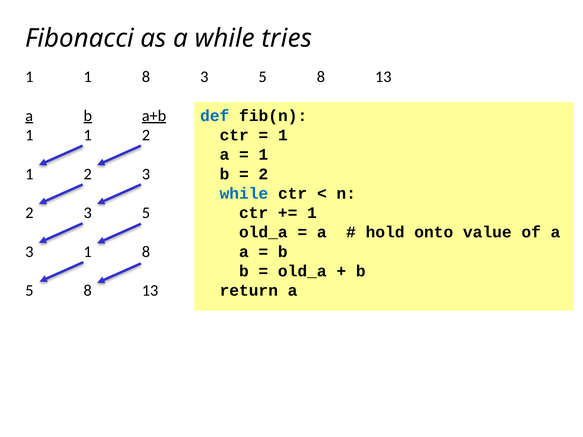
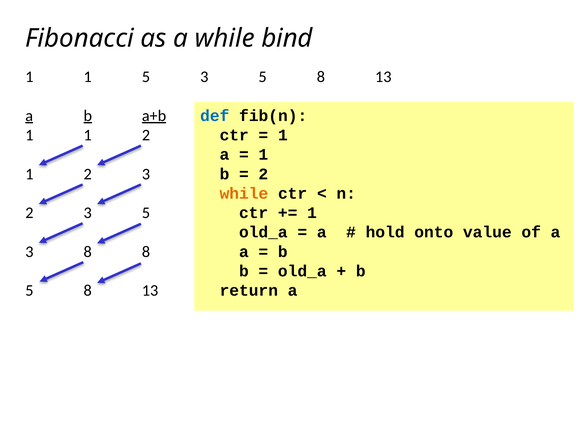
tries: tries -> bind
1 1 8: 8 -> 5
while at (244, 194) colour: blue -> orange
3 1: 1 -> 8
